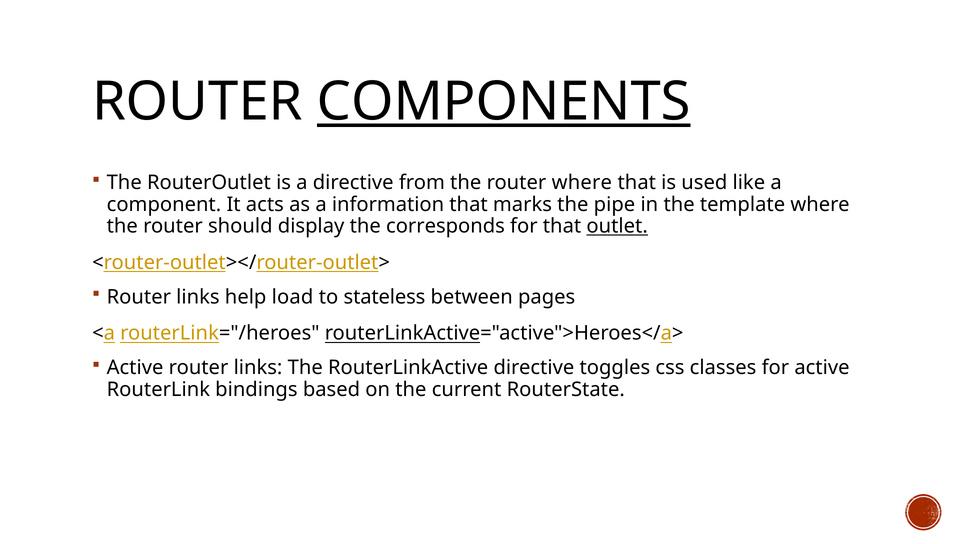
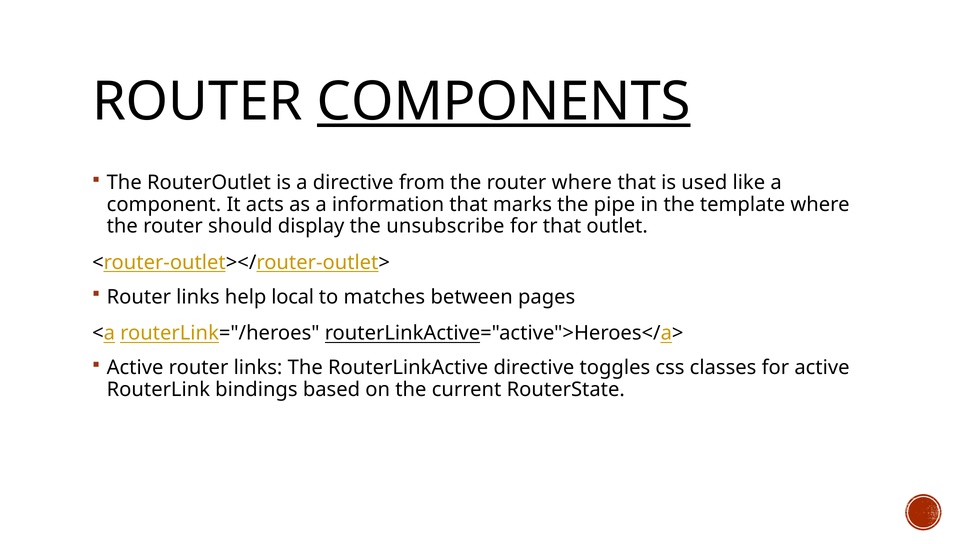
corresponds: corresponds -> unsubscribe
outlet underline: present -> none
load: load -> local
stateless: stateless -> matches
